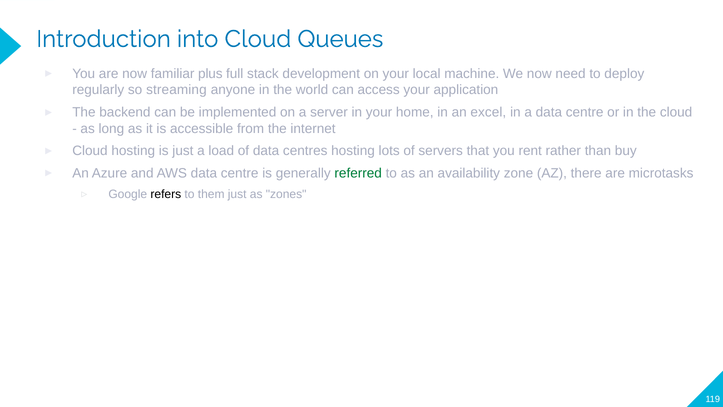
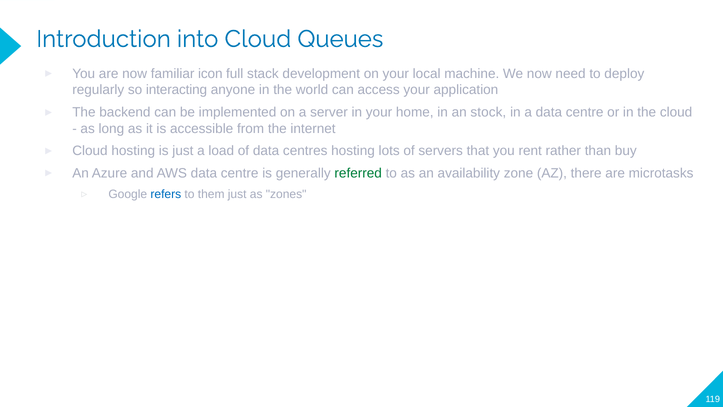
plus: plus -> icon
streaming: streaming -> interacting
excel: excel -> stock
refers colour: black -> blue
